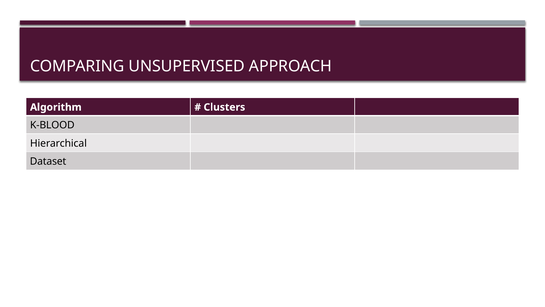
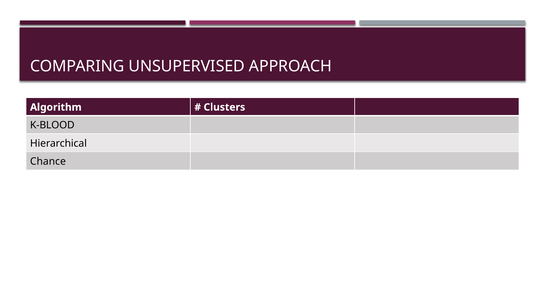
Dataset: Dataset -> Chance
